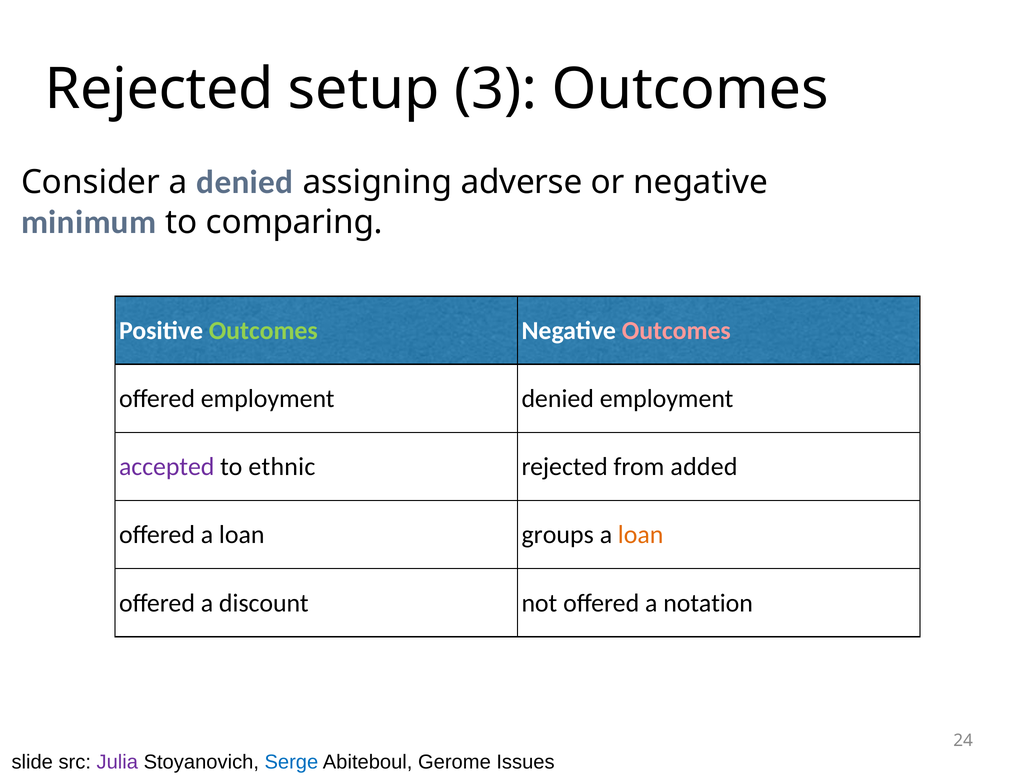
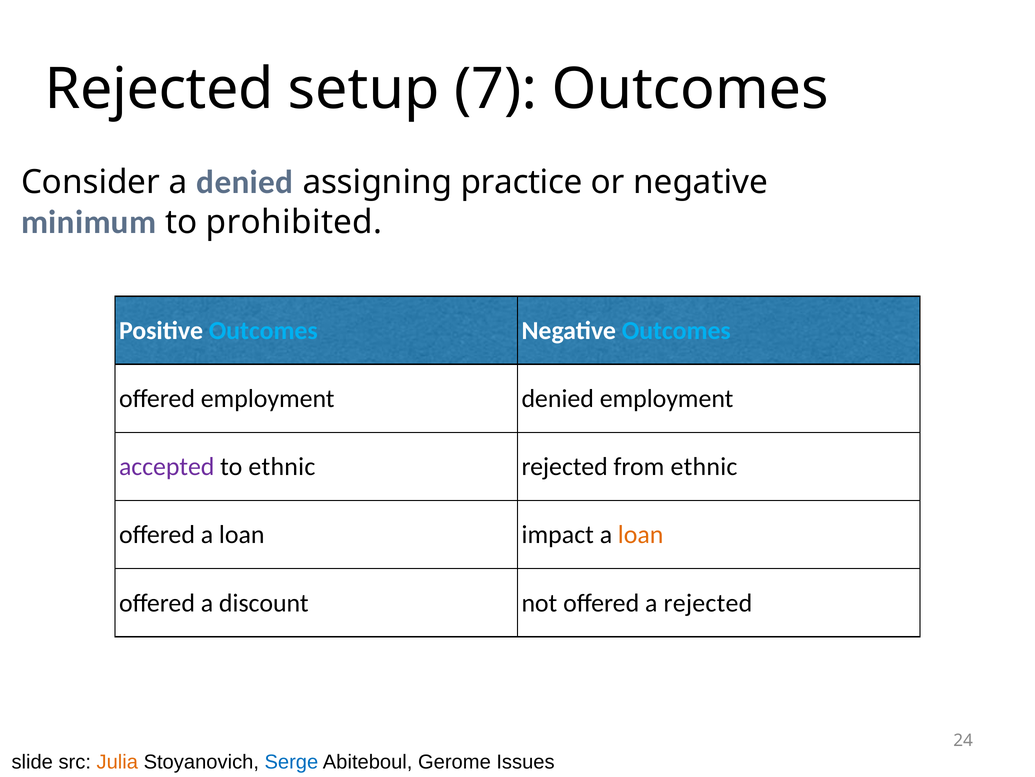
3: 3 -> 7
adverse: adverse -> practice
comparing: comparing -> prohibited
Outcomes at (263, 330) colour: light green -> light blue
Outcomes at (676, 330) colour: pink -> light blue
from added: added -> ethnic
groups: groups -> impact
a notation: notation -> rejected
Julia colour: purple -> orange
